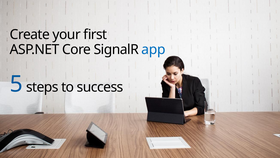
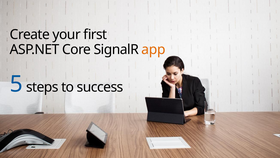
app colour: blue -> orange
